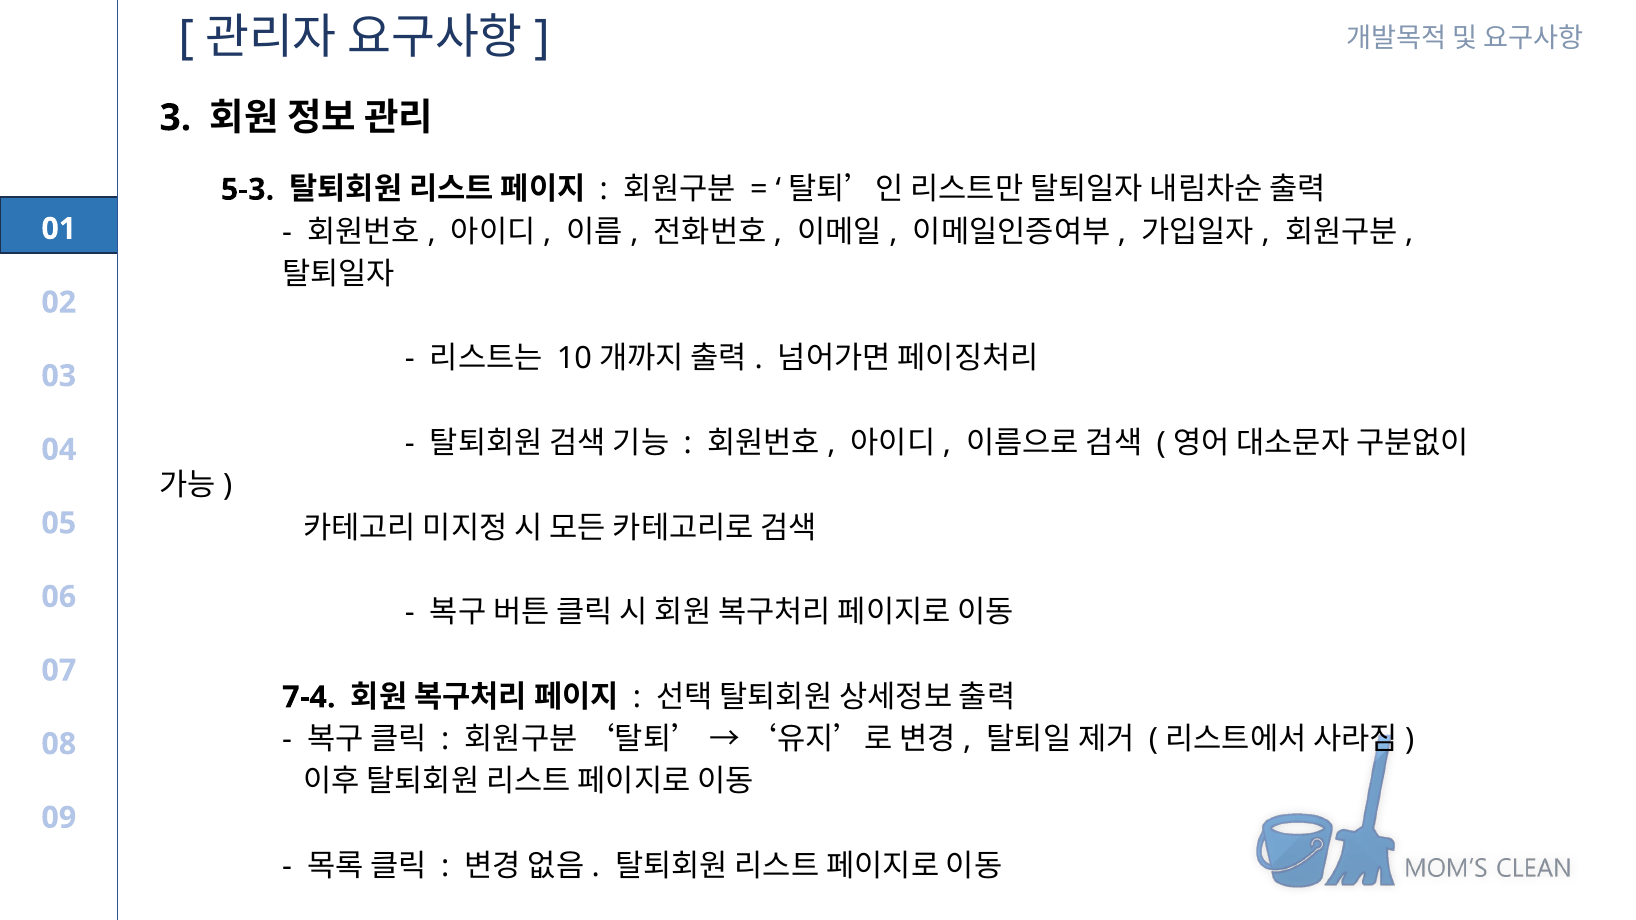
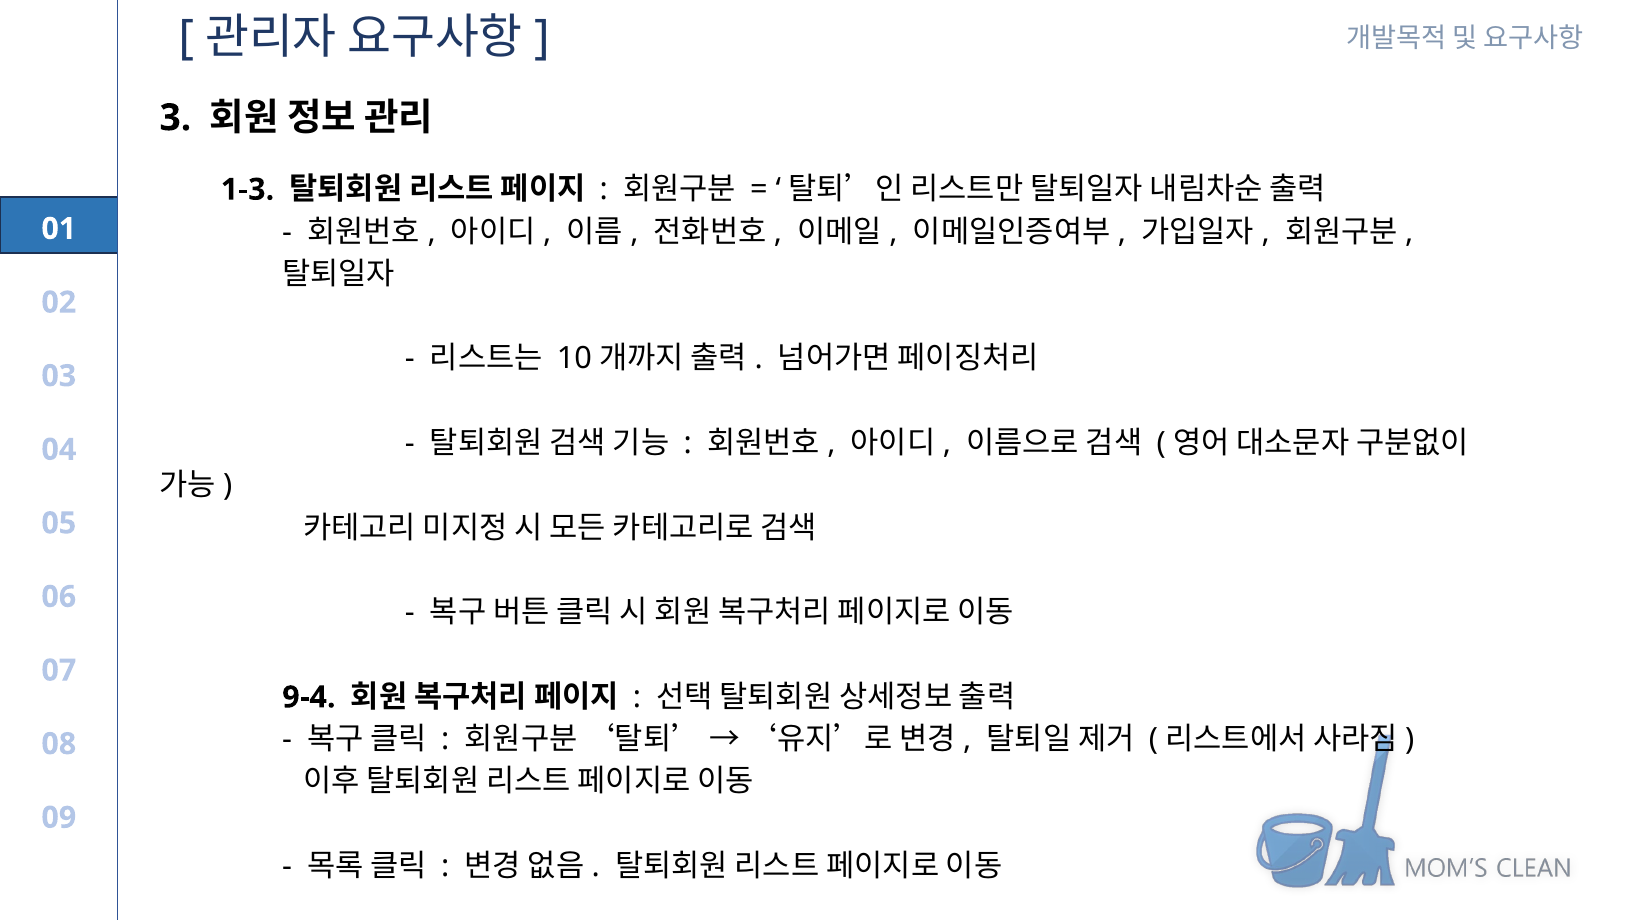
5-3: 5-3 -> 1-3
7-4: 7-4 -> 9-4
